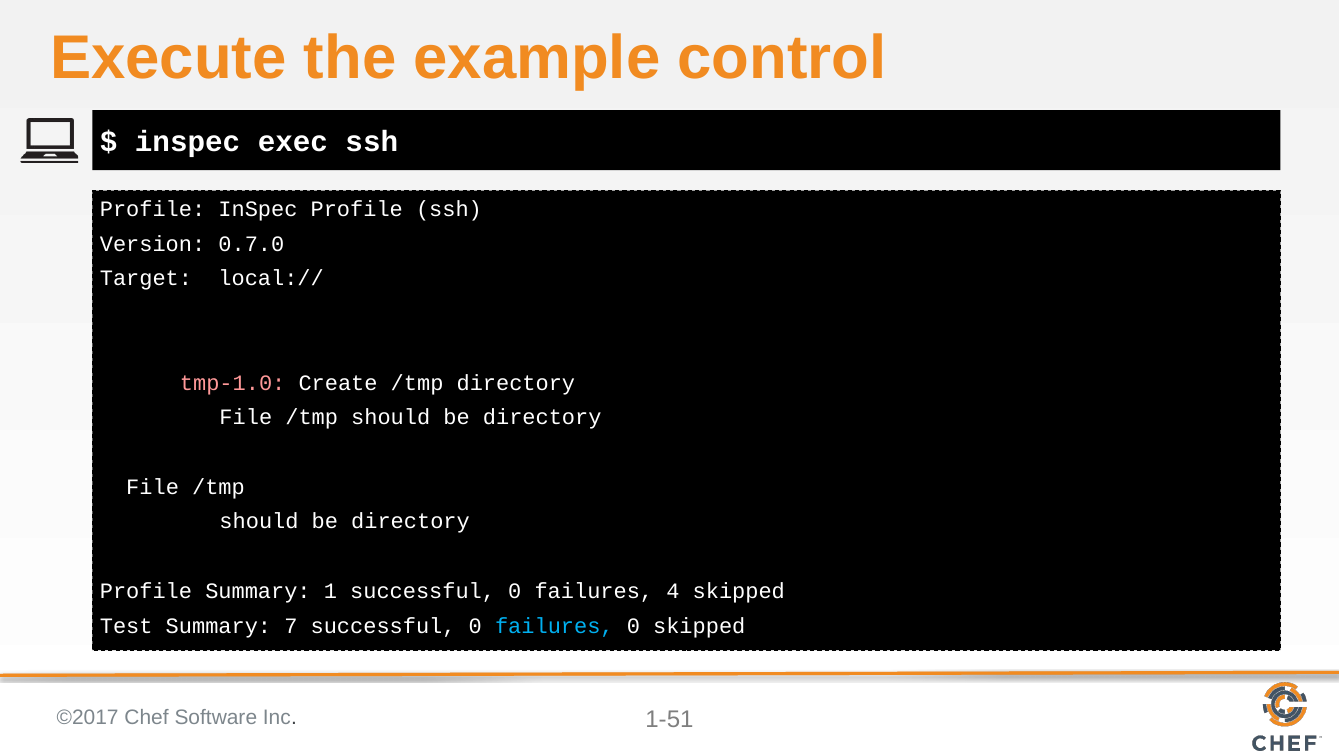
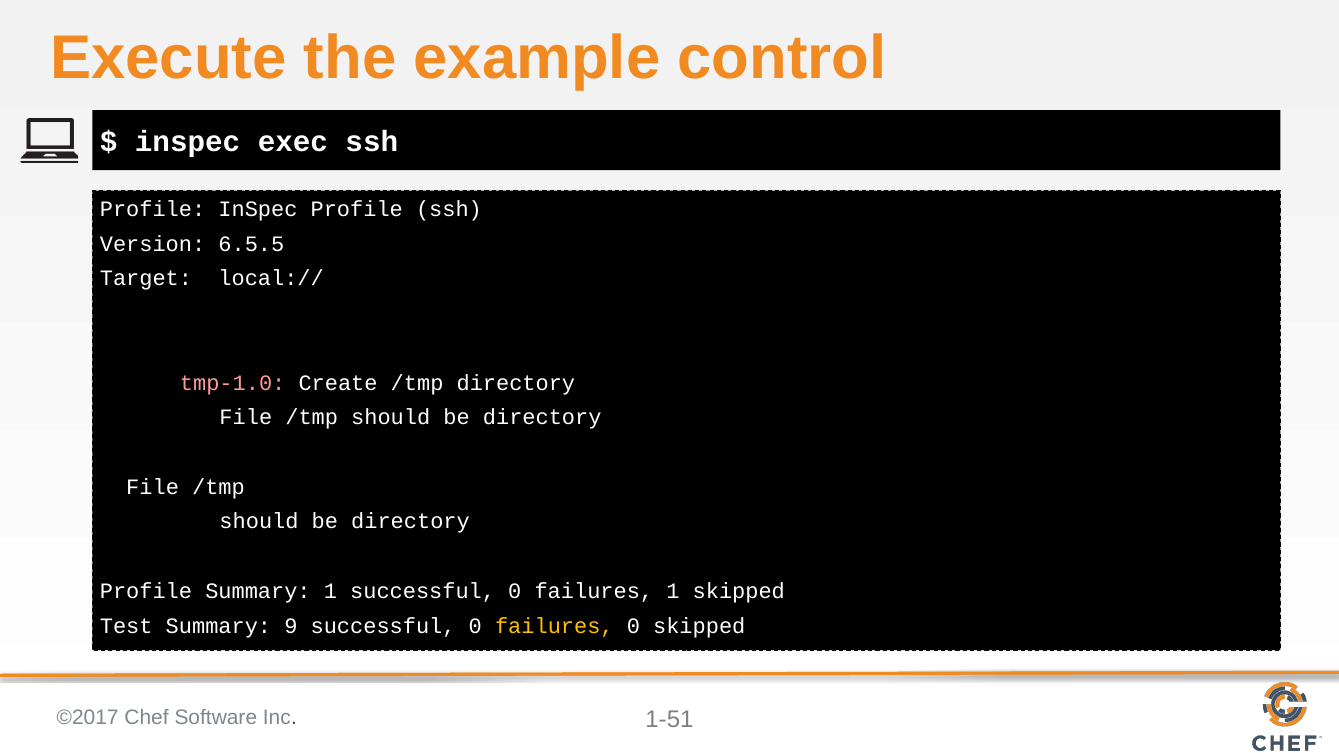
0.7.0: 0.7.0 -> 6.5.5
failures 4: 4 -> 1
7: 7 -> 9
failures at (554, 626) colour: light blue -> yellow
